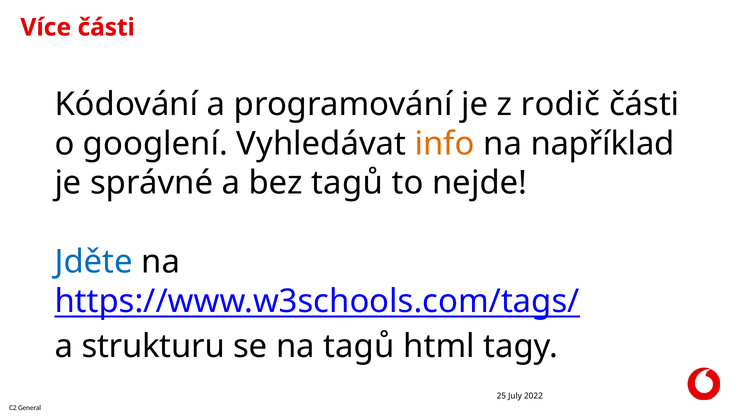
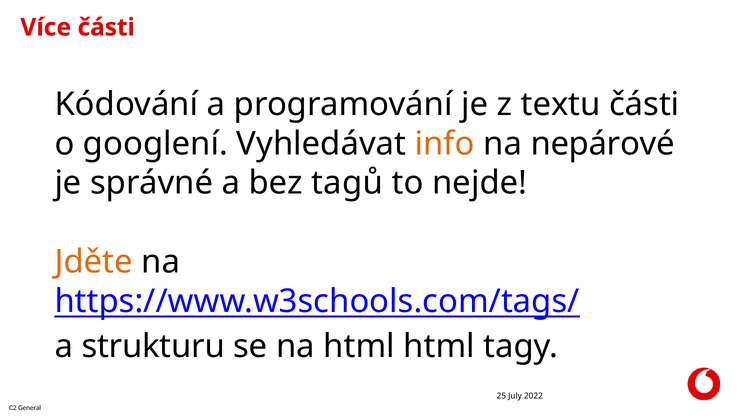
rodič: rodič -> textu
například: například -> nepárové
Jděte colour: blue -> orange
na tagů: tagů -> html
